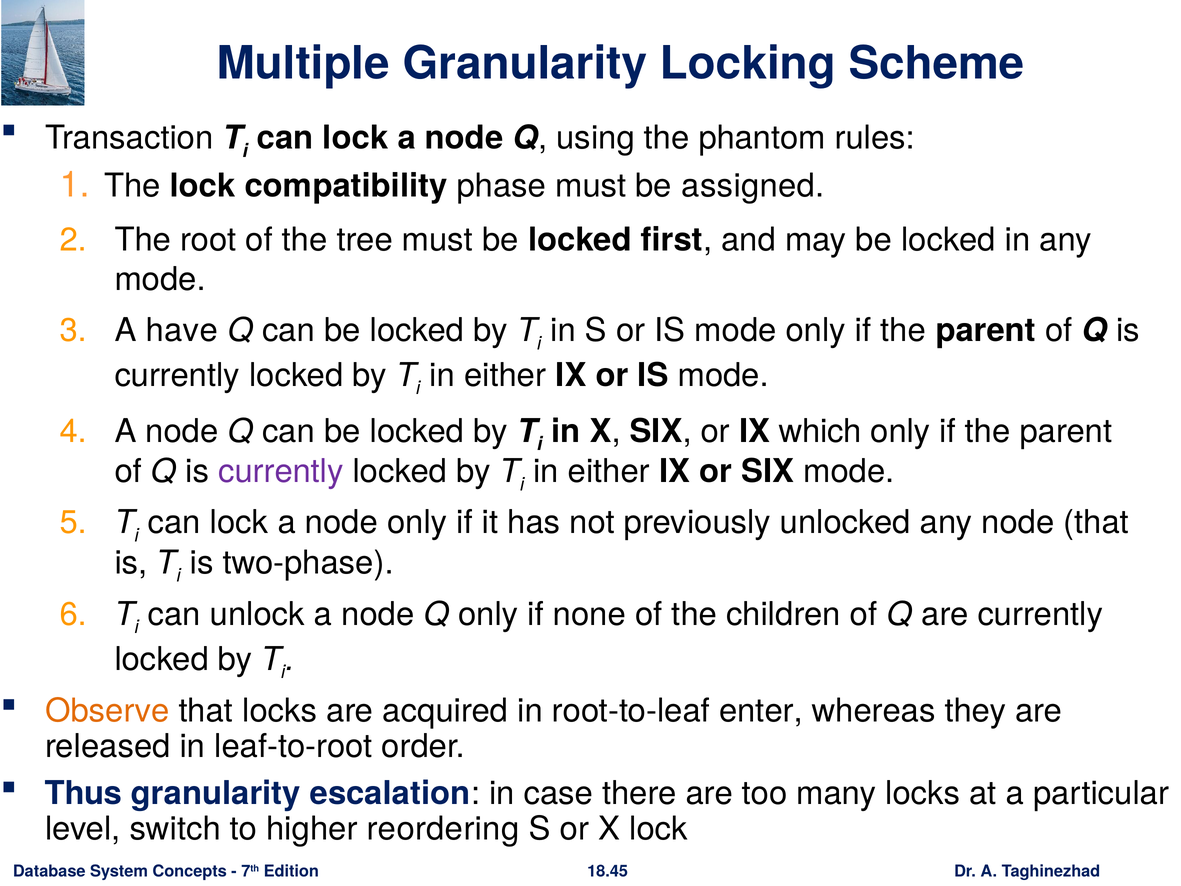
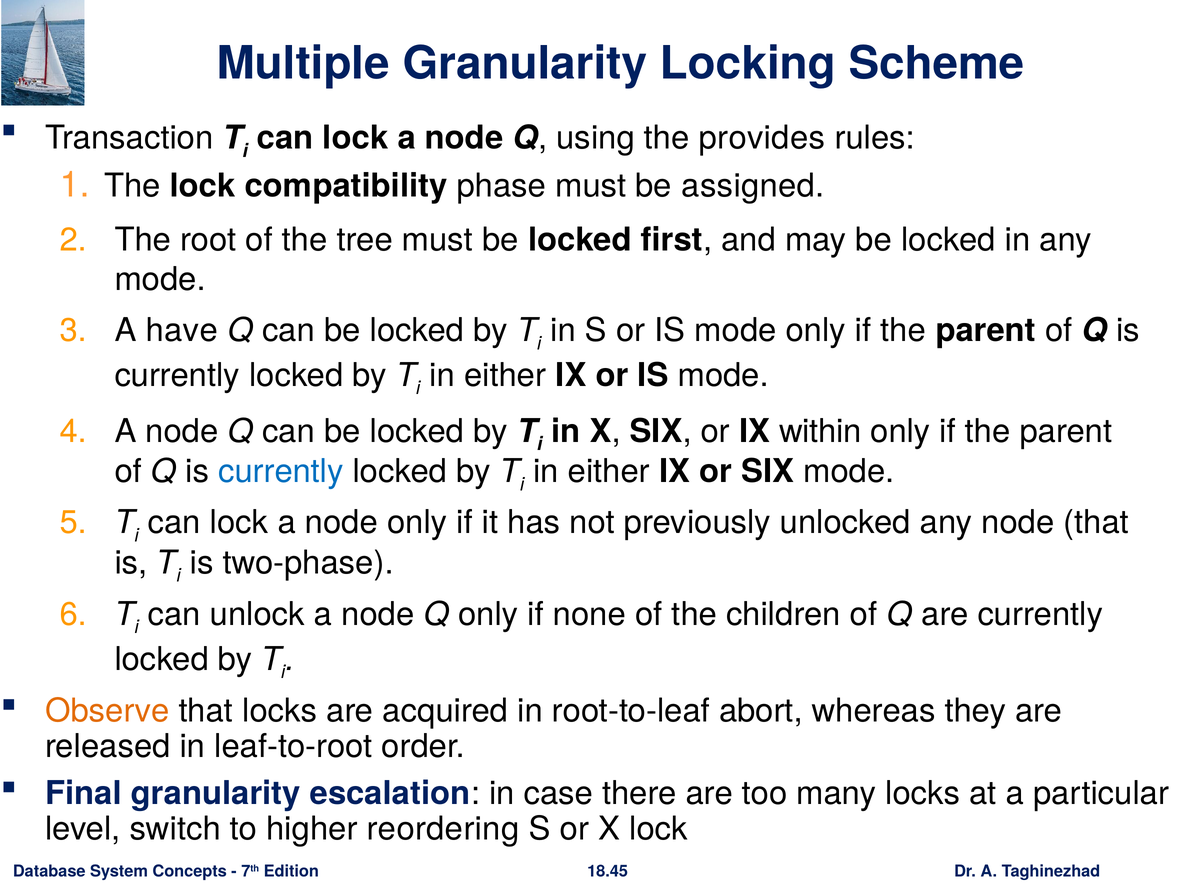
phantom: phantom -> provides
which: which -> within
currently at (281, 472) colour: purple -> blue
enter: enter -> abort
Thus: Thus -> Final
